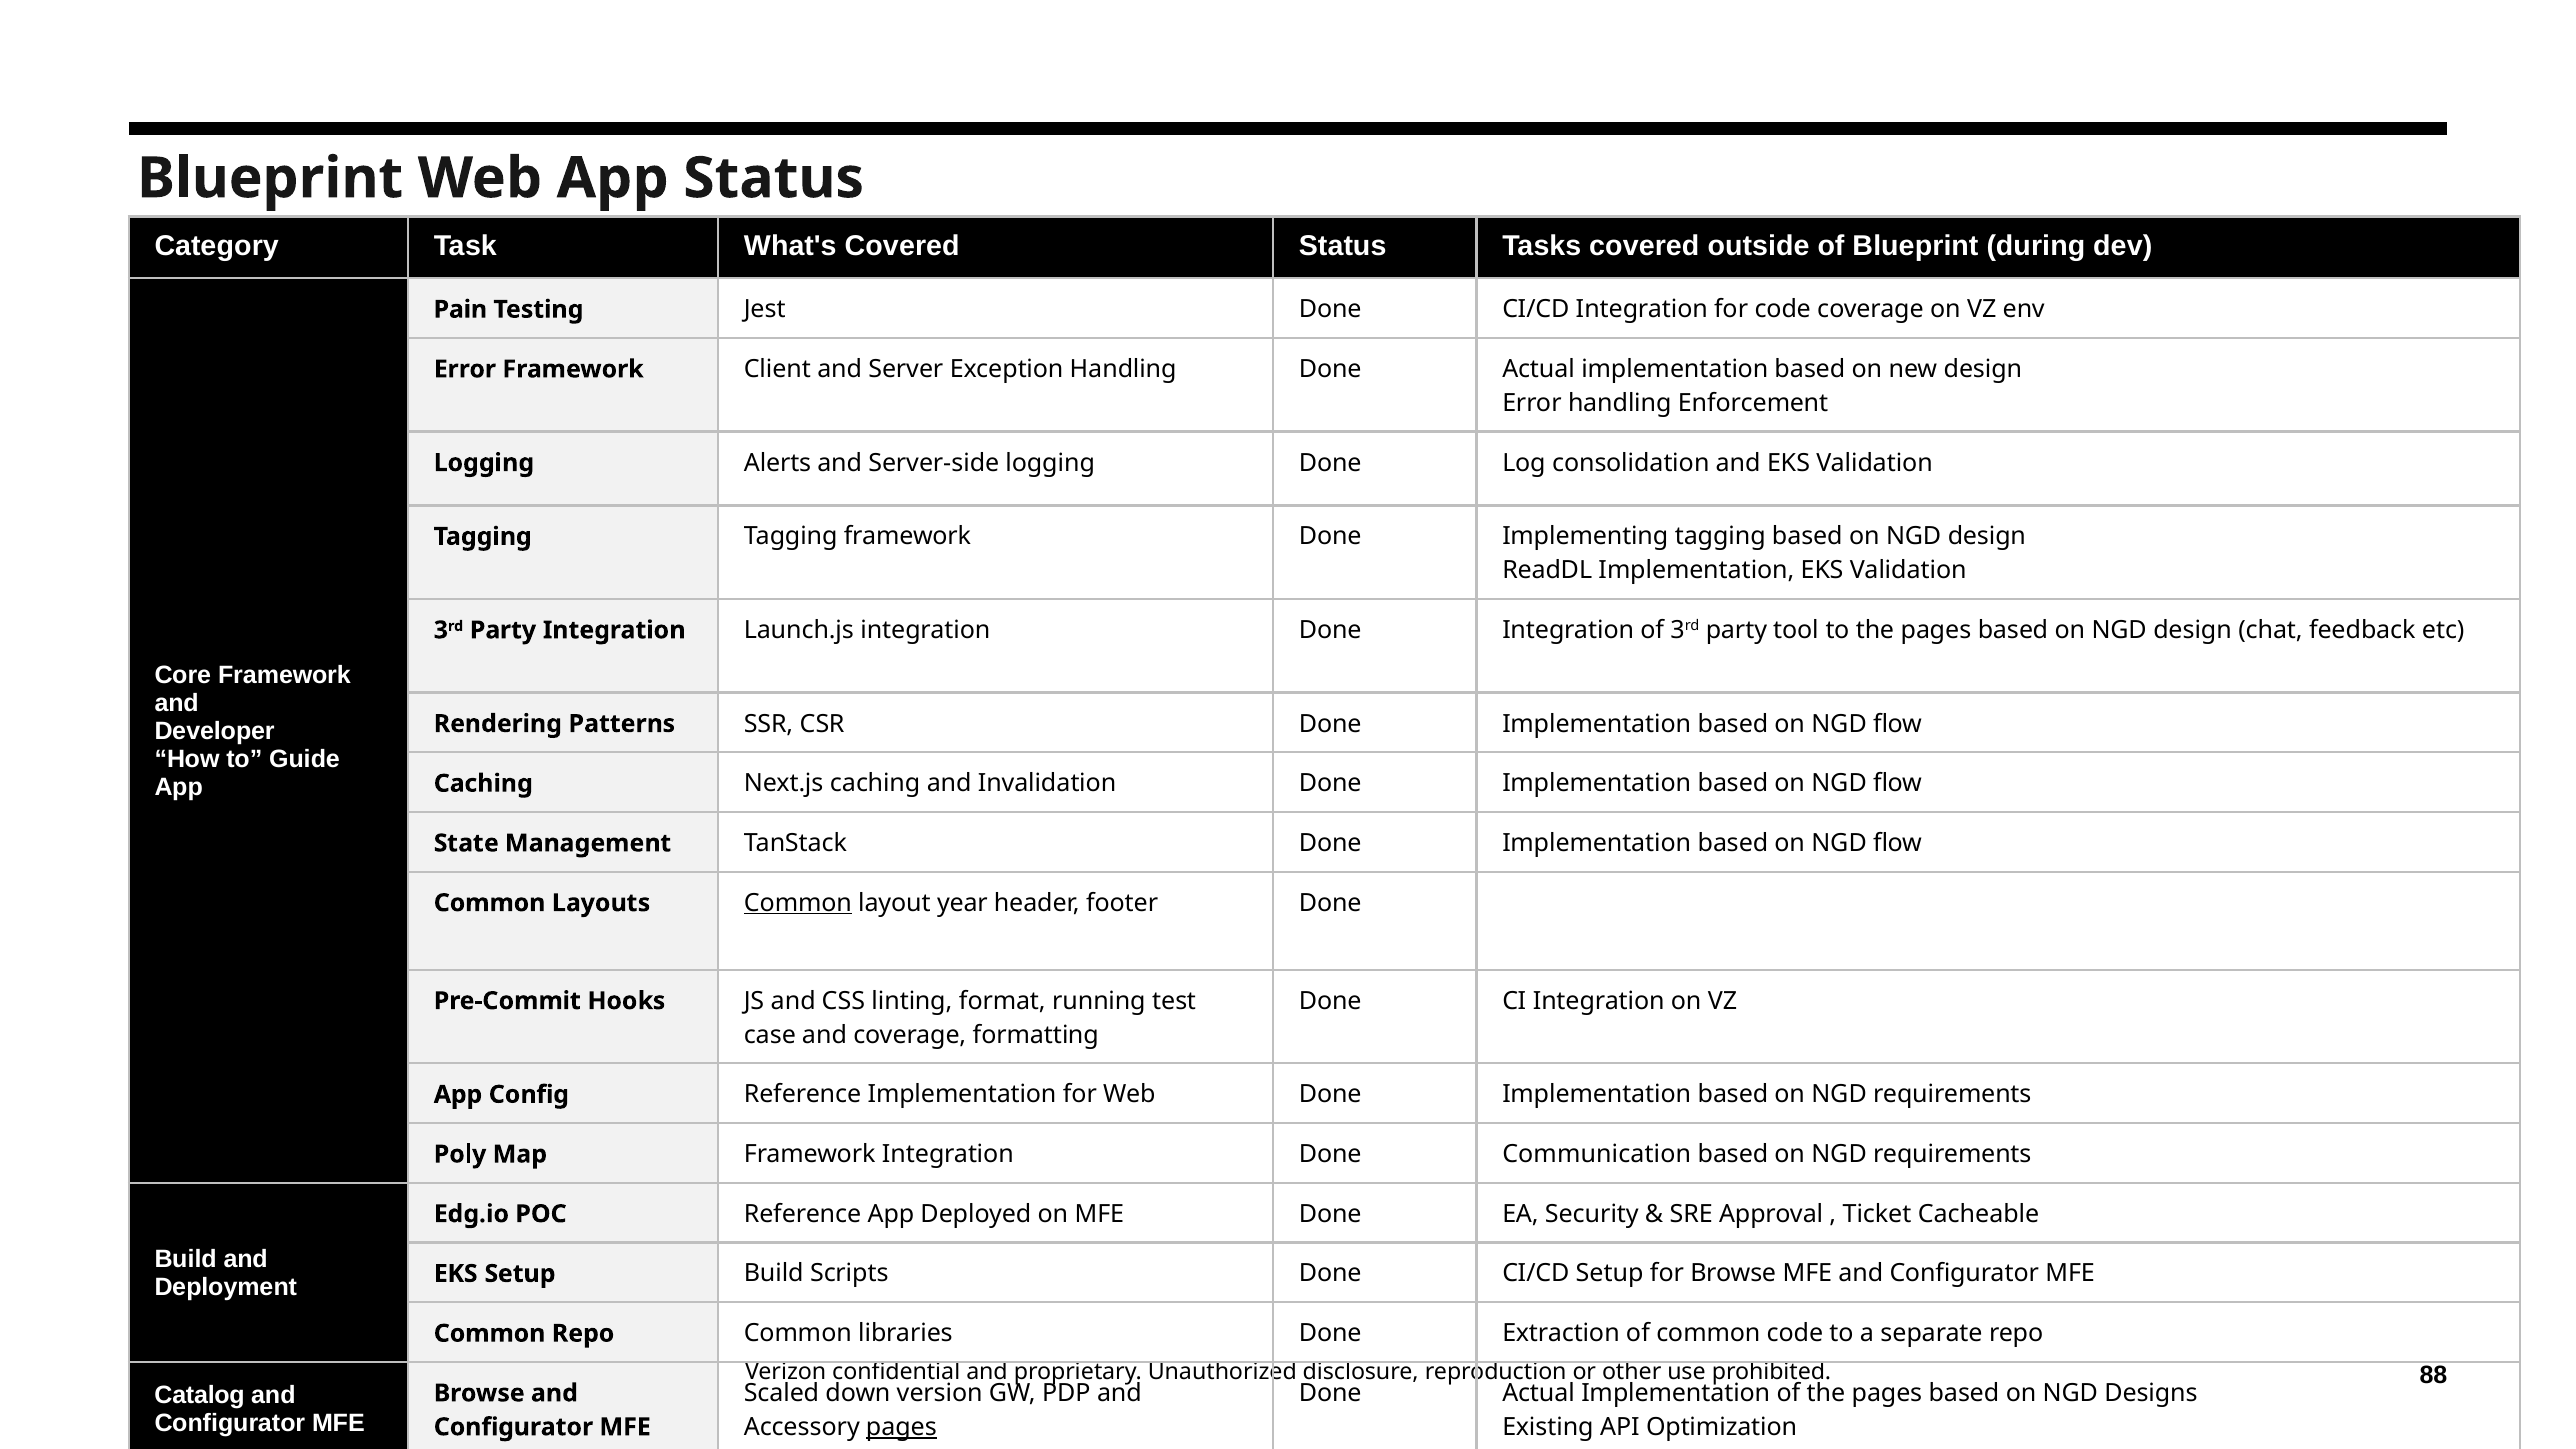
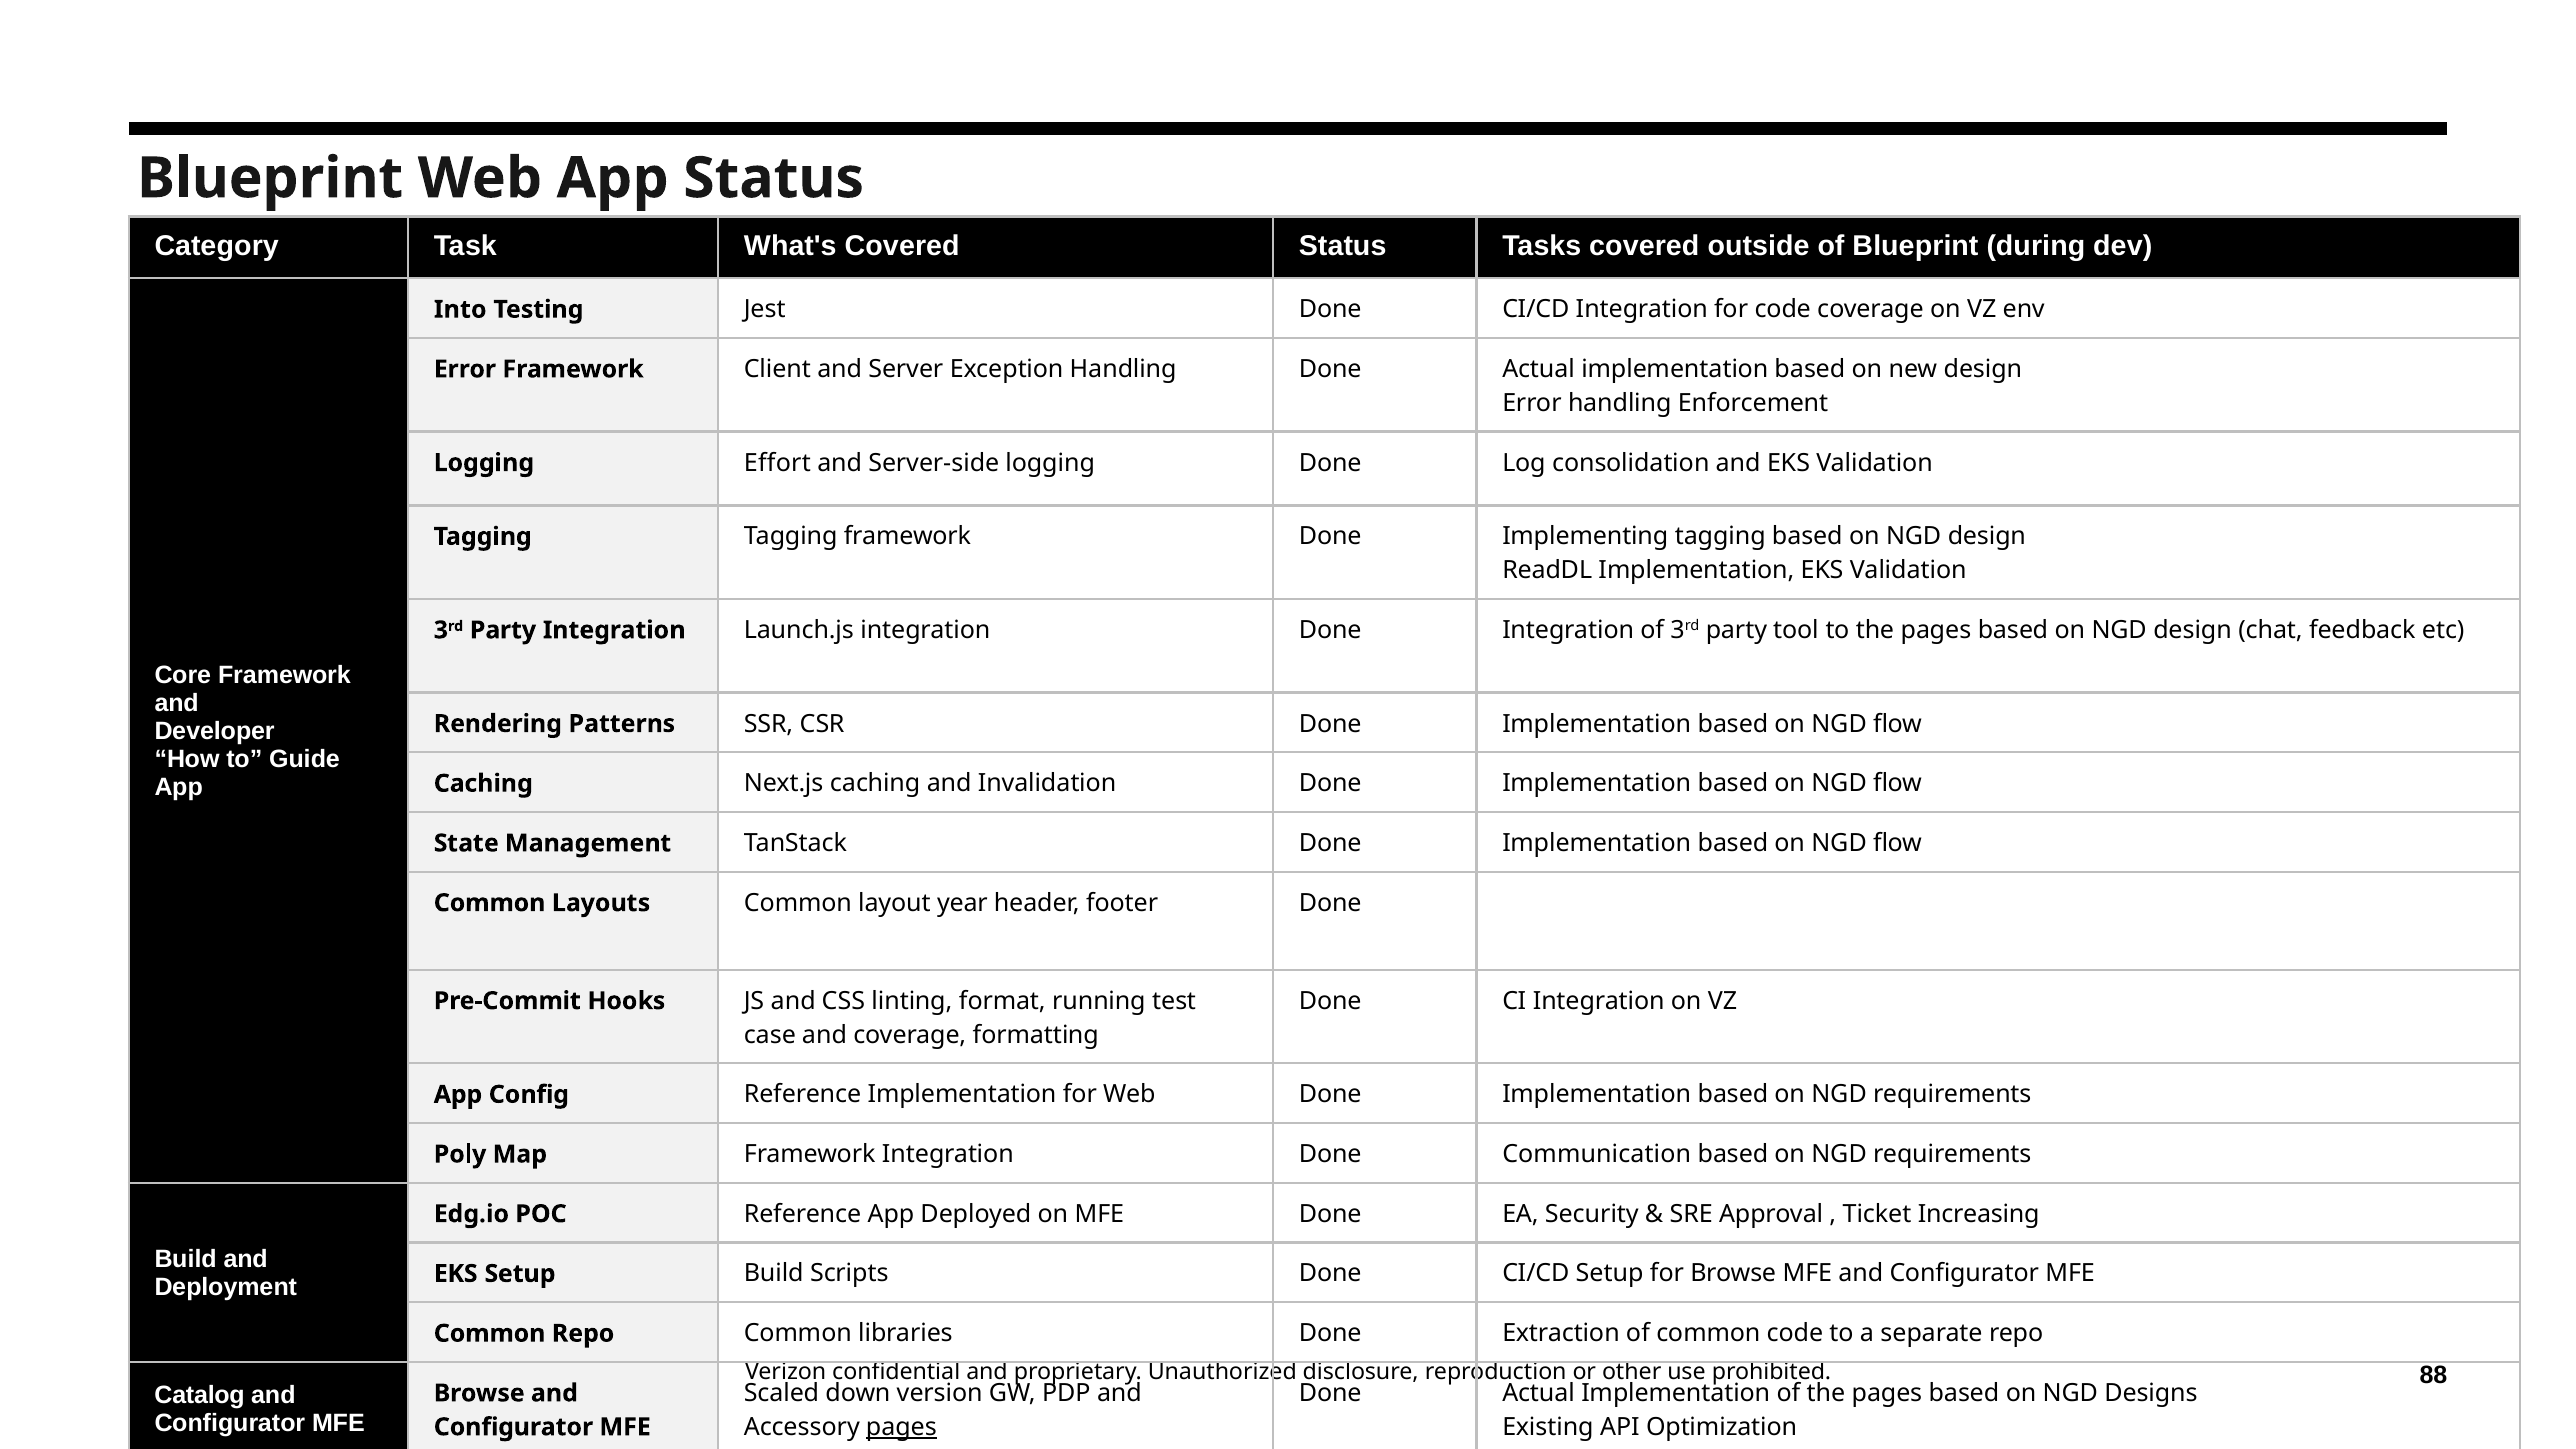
Pain: Pain -> Into
Alerts: Alerts -> Effort
Common at (798, 903) underline: present -> none
Cacheable: Cacheable -> Increasing
